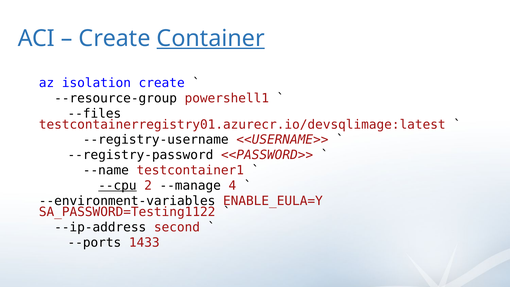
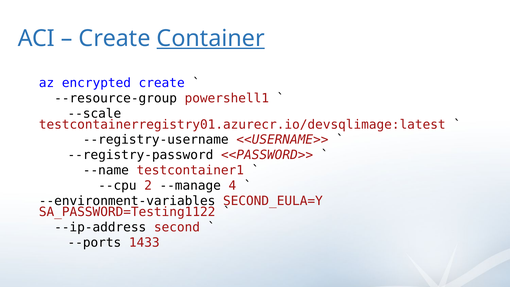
isolation: isolation -> encrypted
--files: --files -> --scale
--cpu underline: present -> none
ENABLE_EULA=Y: ENABLE_EULA=Y -> SECOND_EULA=Y
